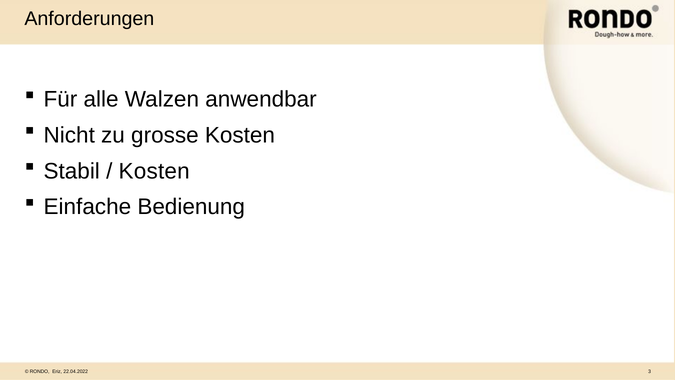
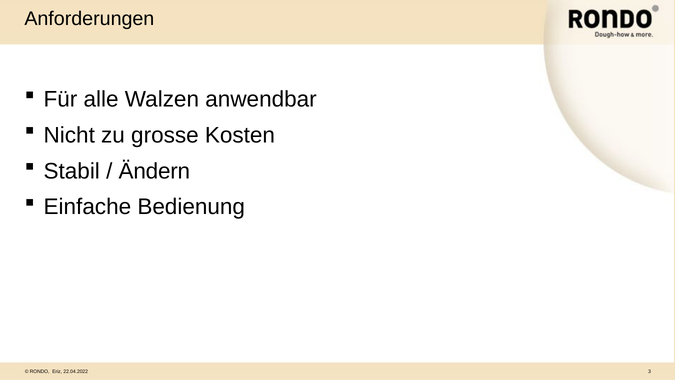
Kosten at (154, 171): Kosten -> Ändern
